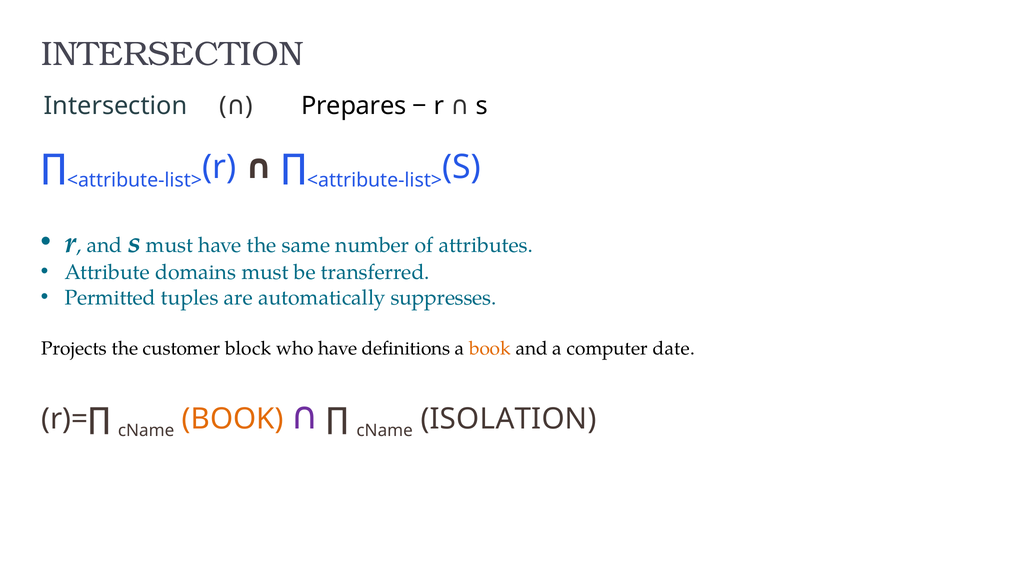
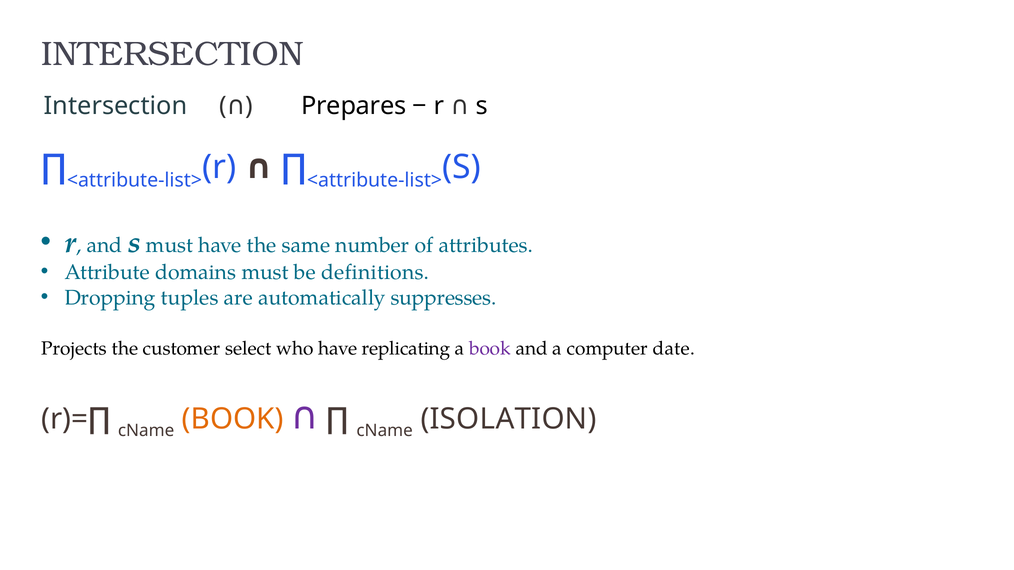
transferred: transferred -> definitions
Permitted: Permitted -> Dropping
block: block -> select
definitions: definitions -> replicating
book at (490, 349) colour: orange -> purple
